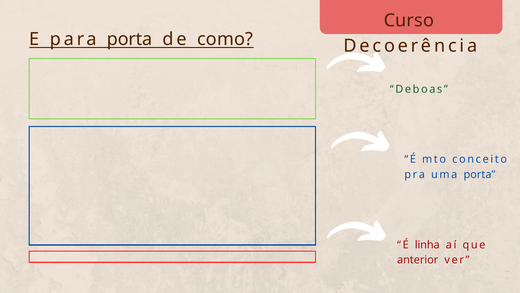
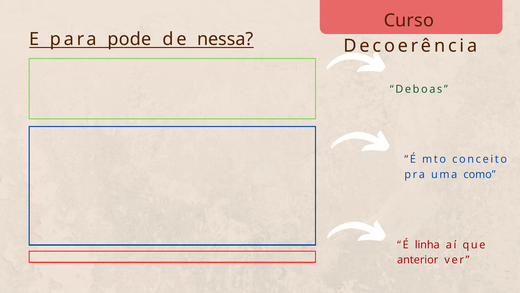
para porta: porta -> pode
como: como -> nessa
uma porta: porta -> como
